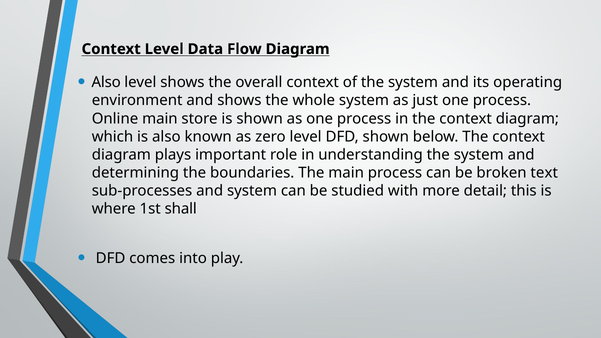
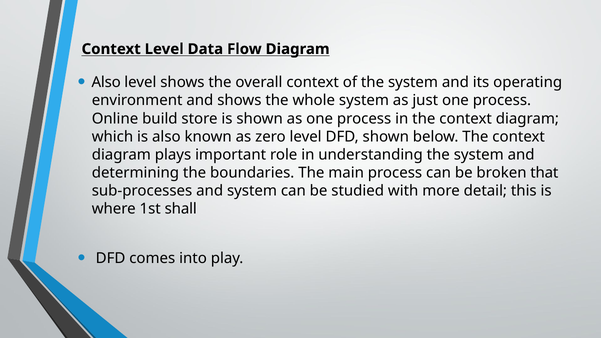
Online main: main -> build
text: text -> that
